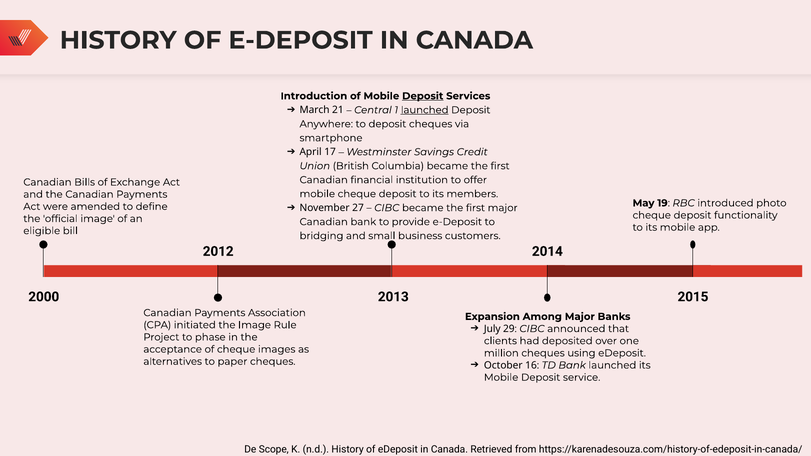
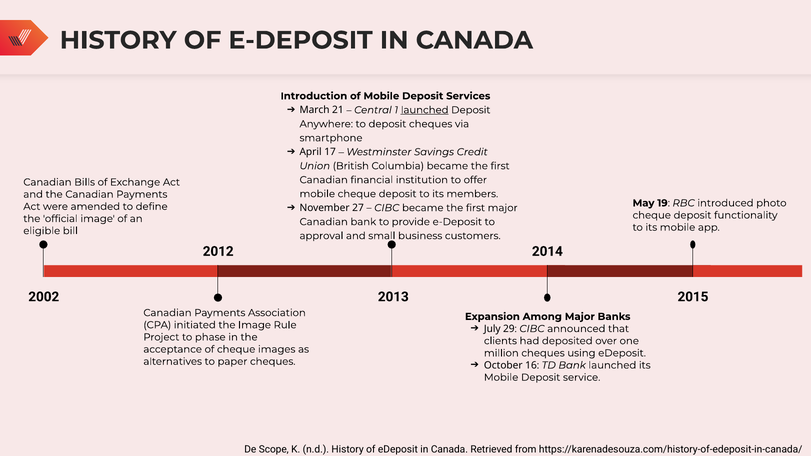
Deposit at (423, 96) underline: present -> none
bridging: bridging -> approval
2000: 2000 -> 2002
